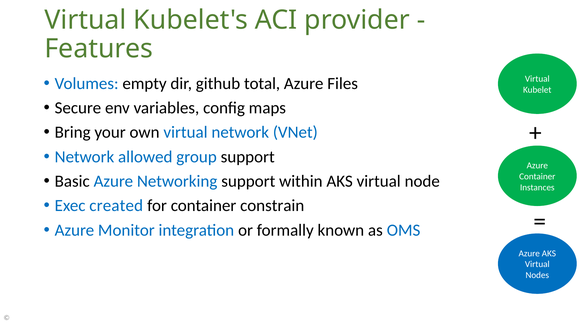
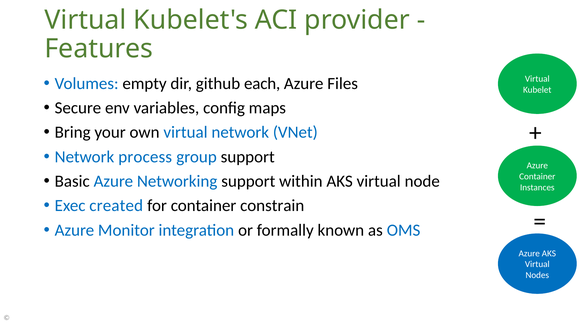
total: total -> each
allowed: allowed -> process
